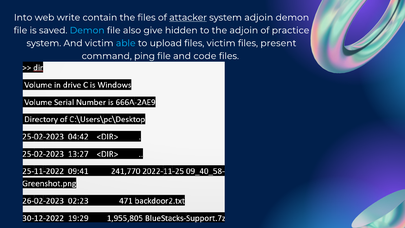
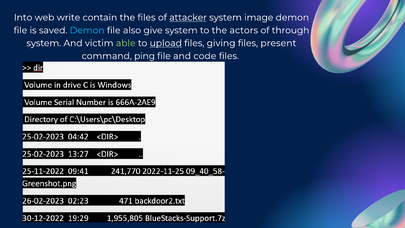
system adjoin: adjoin -> image
give hidden: hidden -> system
the adjoin: adjoin -> actors
practice: practice -> through
able colour: light blue -> light green
upload underline: none -> present
files victim: victim -> giving
